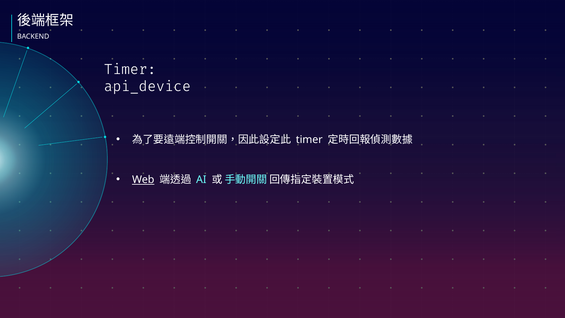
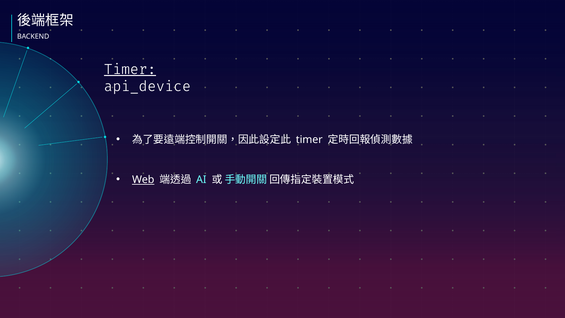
Timer at (130, 69) underline: none -> present
